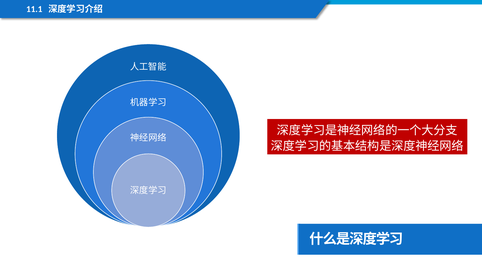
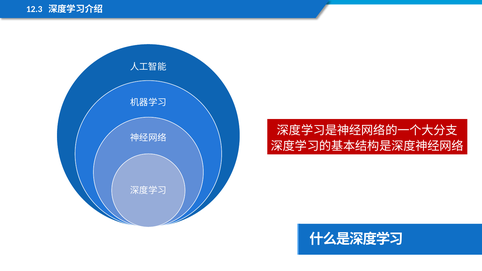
11.1: 11.1 -> 12.3
